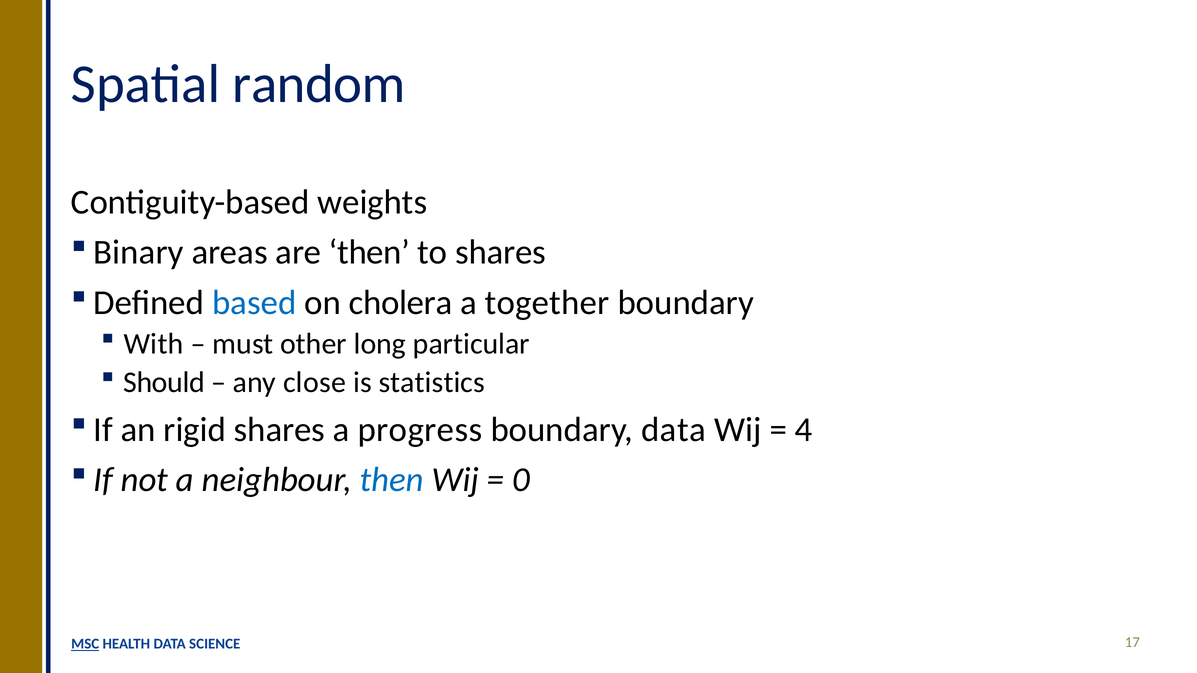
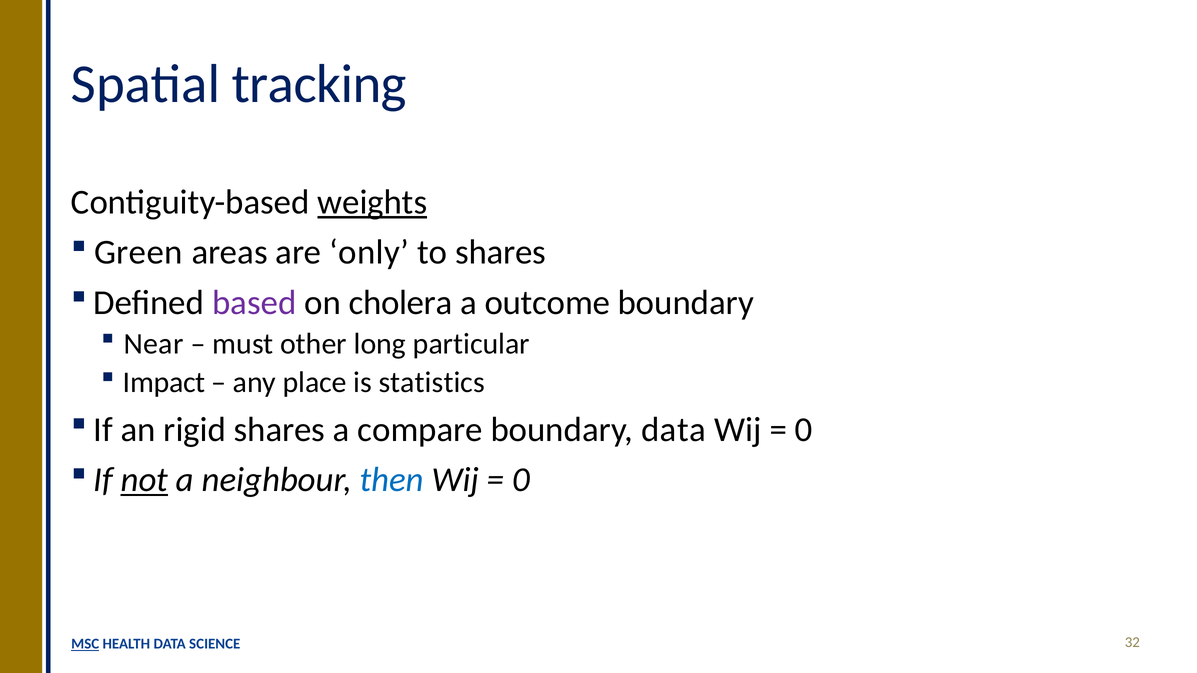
random: random -> tracking
weights underline: none -> present
Binary: Binary -> Green
are then: then -> only
based colour: blue -> purple
together: together -> outcome
With: With -> Near
Should: Should -> Impact
close: close -> place
progress: progress -> compare
4 at (804, 430): 4 -> 0
not underline: none -> present
17: 17 -> 32
